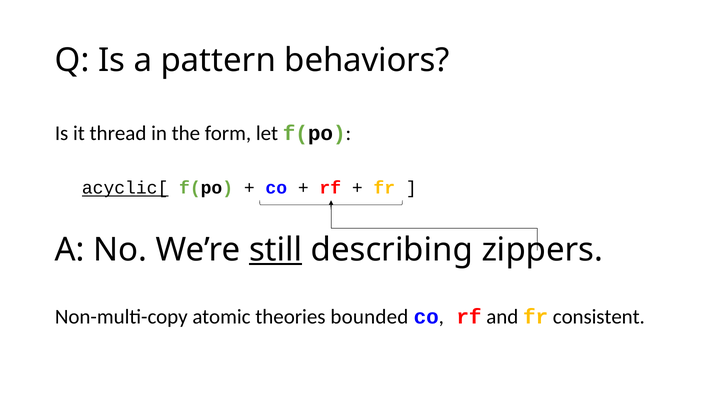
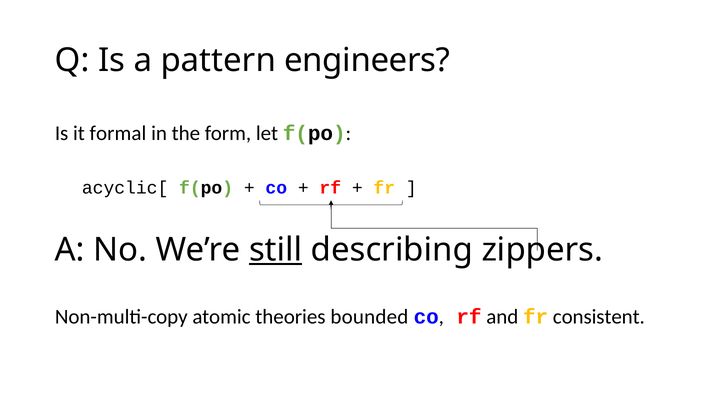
behaviors: behaviors -> engineers
thread: thread -> formal
acyclic[ underline: present -> none
